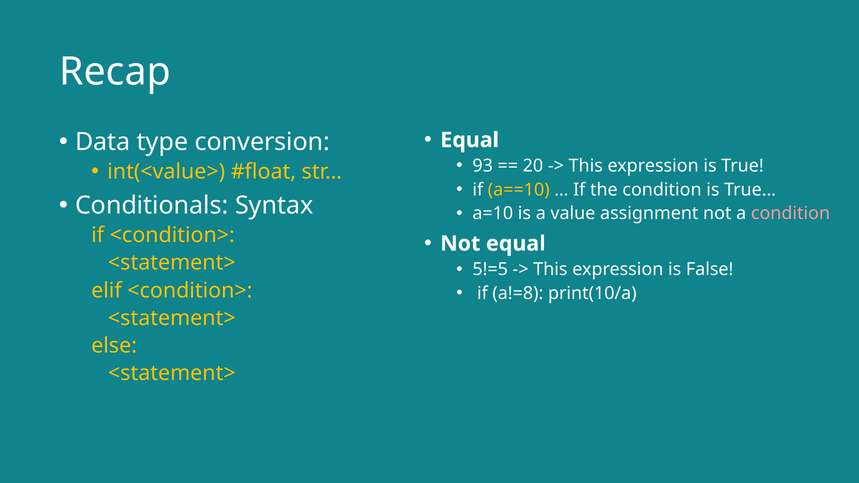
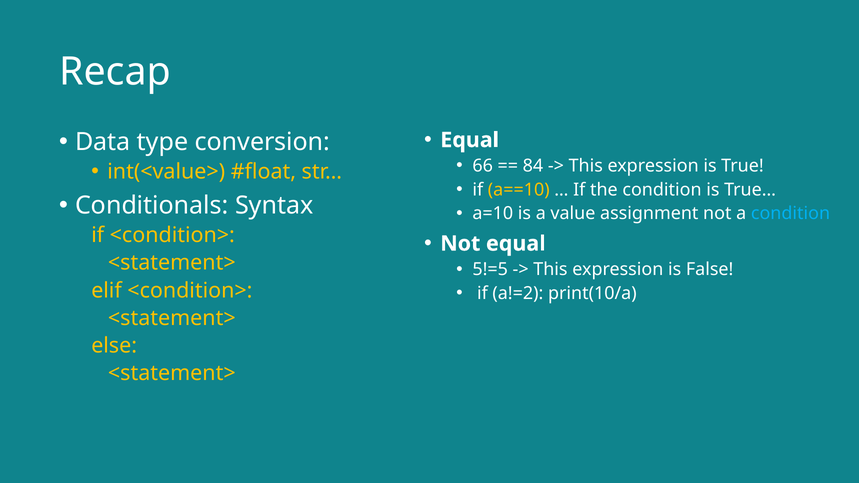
93: 93 -> 66
20: 20 -> 84
condition at (791, 213) colour: pink -> light blue
a!=8: a!=8 -> a!=2
